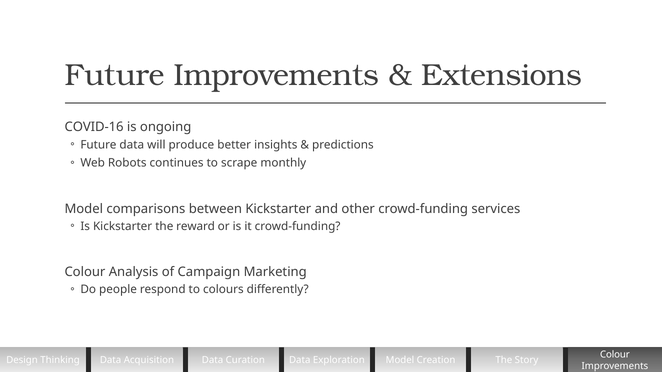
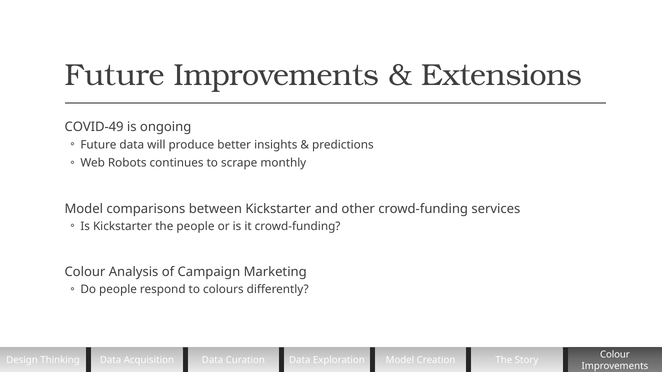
COVID-16: COVID-16 -> COVID-49
the reward: reward -> people
